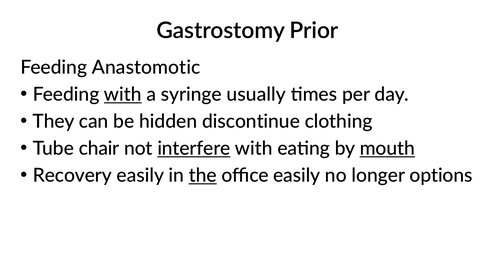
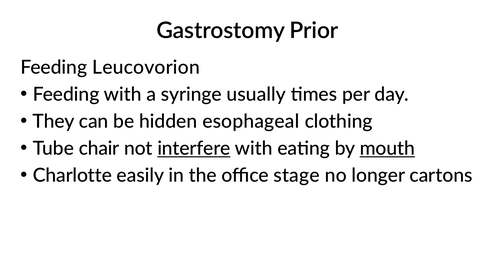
Anastomotic: Anastomotic -> Leucovorion
with at (123, 95) underline: present -> none
discontinue: discontinue -> esophageal
Recovery: Recovery -> Charlotte
the underline: present -> none
office easily: easily -> stage
options: options -> cartons
